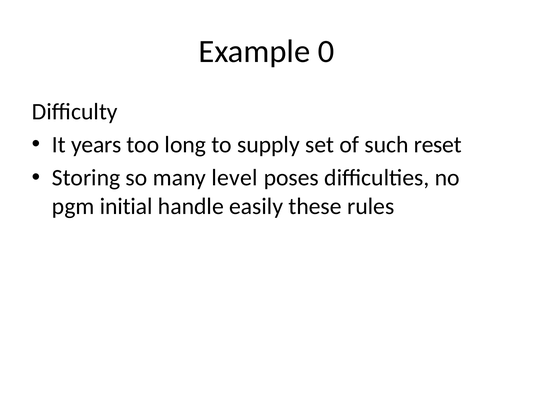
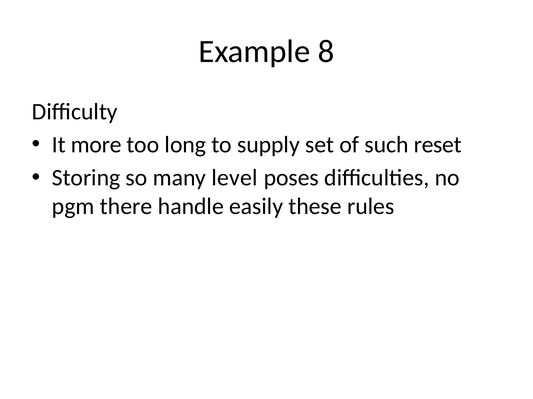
0: 0 -> 8
years: years -> more
initial: initial -> there
